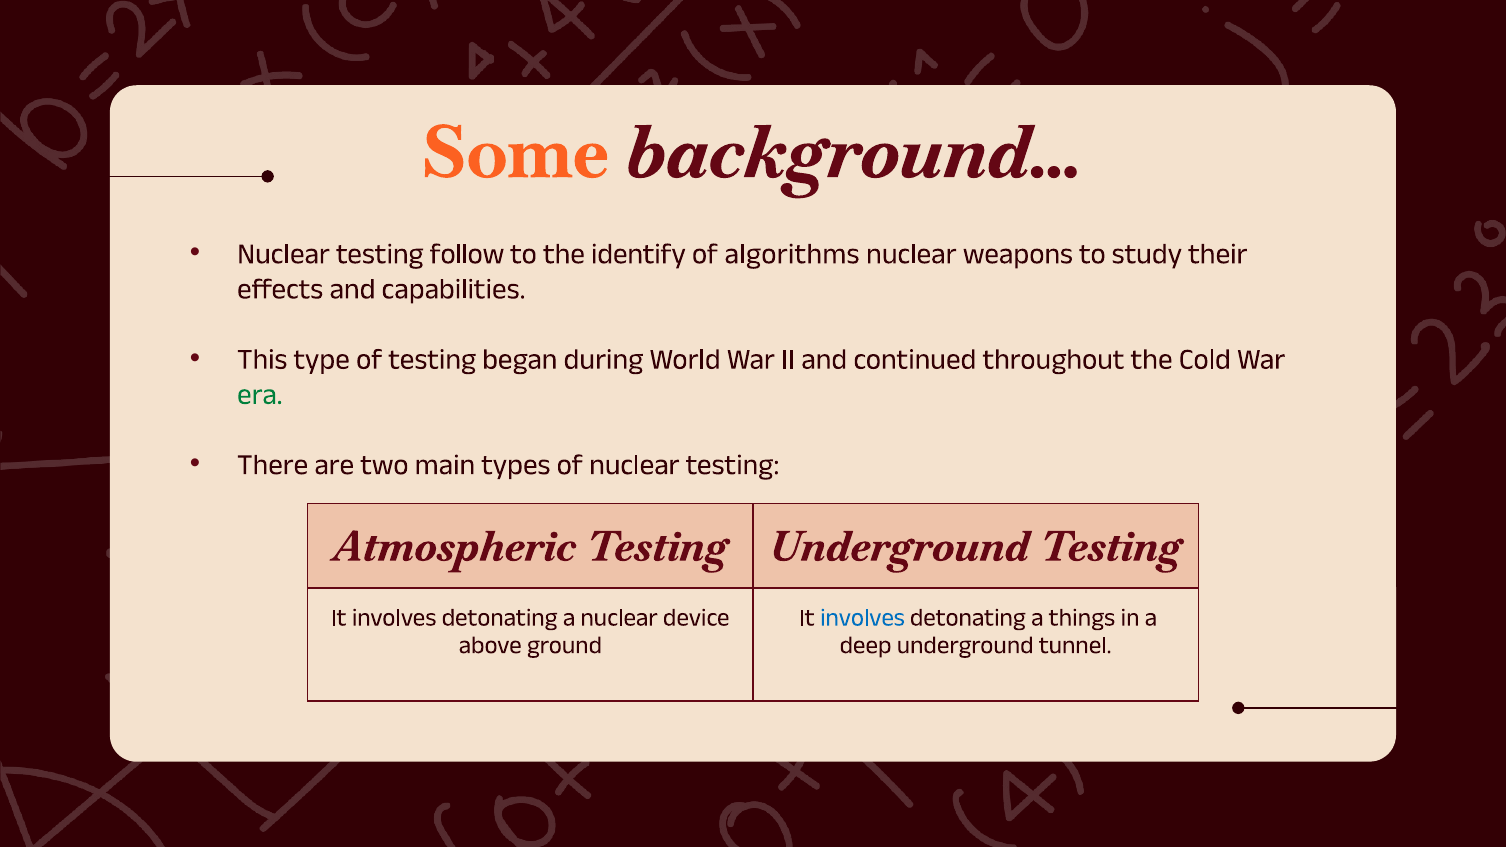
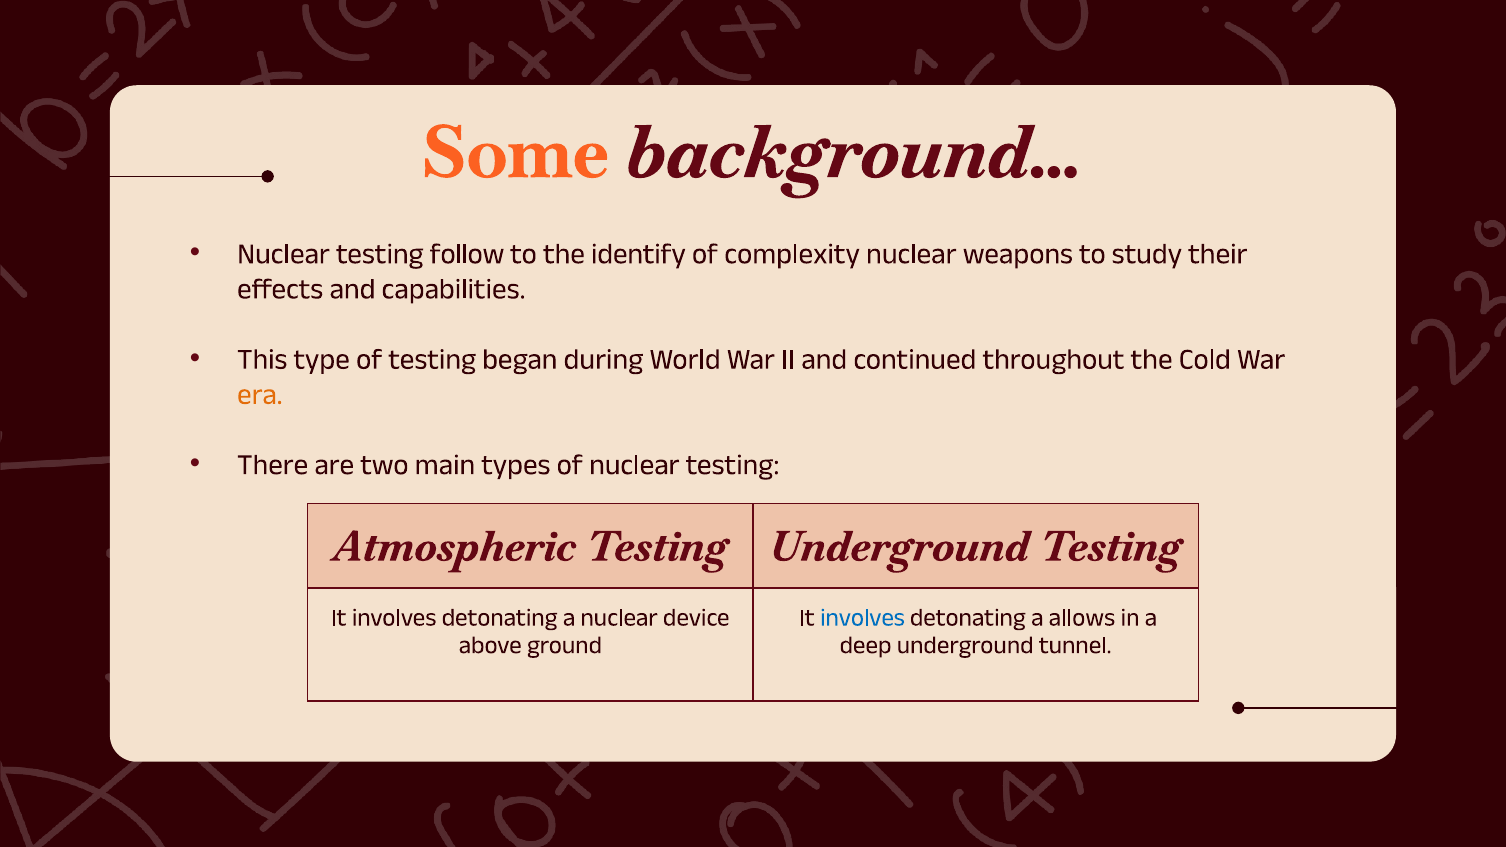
algorithms: algorithms -> complexity
era colour: green -> orange
things: things -> allows
